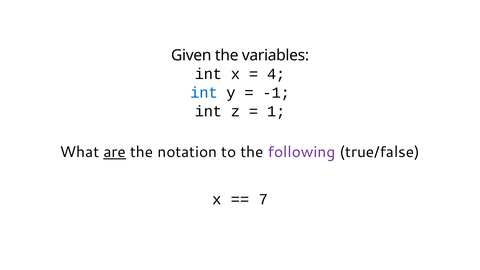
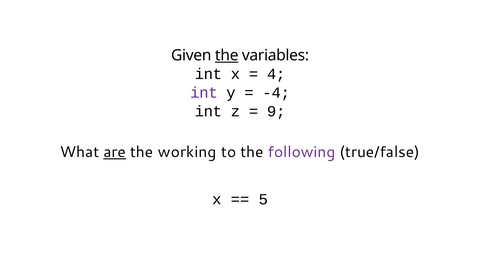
the at (227, 56) underline: none -> present
int at (204, 93) colour: blue -> purple
-1: -1 -> -4
1: 1 -> 9
notation: notation -> working
7: 7 -> 5
